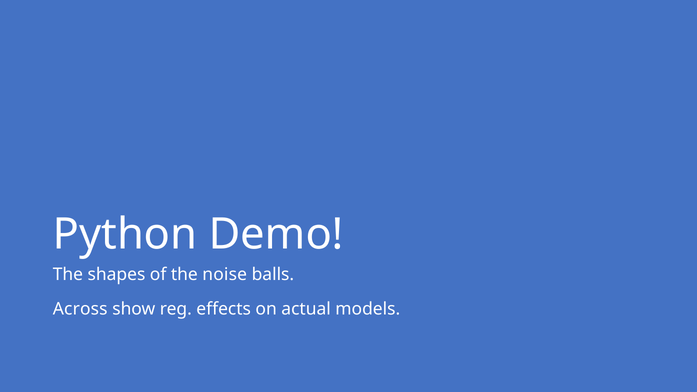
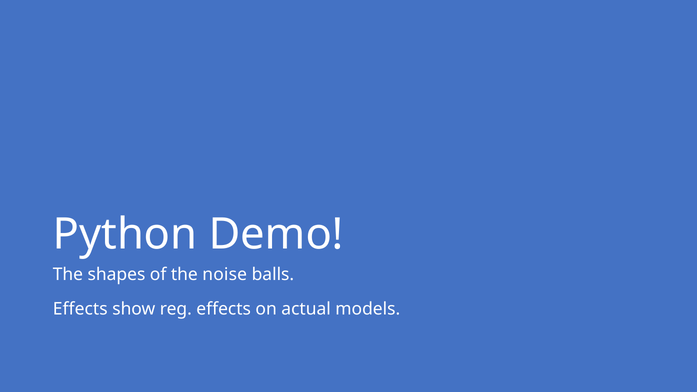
Across at (80, 309): Across -> Effects
